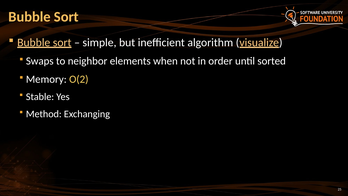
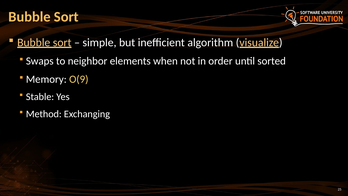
O(2: O(2 -> O(9
